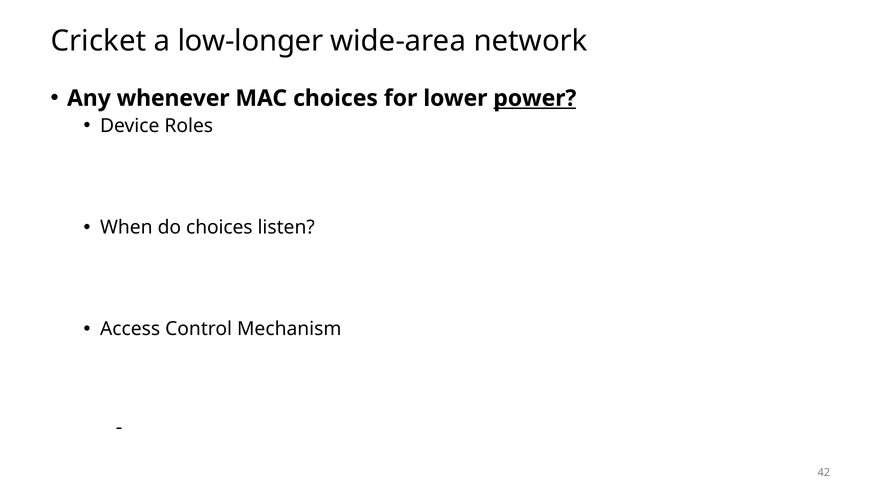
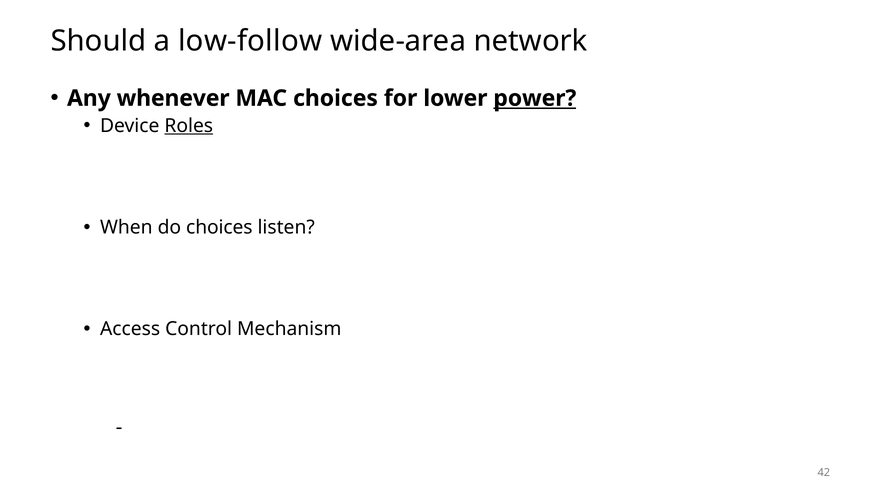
Cricket: Cricket -> Should
low-longer: low-longer -> low-follow
Roles underline: none -> present
